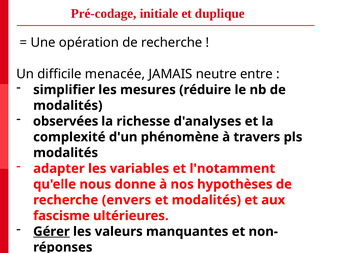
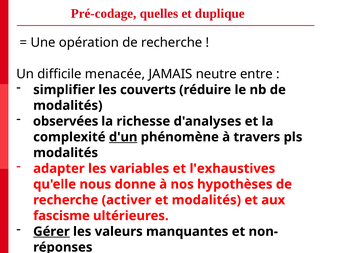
initiale: initiale -> quelles
mesures: mesures -> couverts
d'un underline: none -> present
l'notamment: l'notamment -> l'exhaustives
envers: envers -> activer
